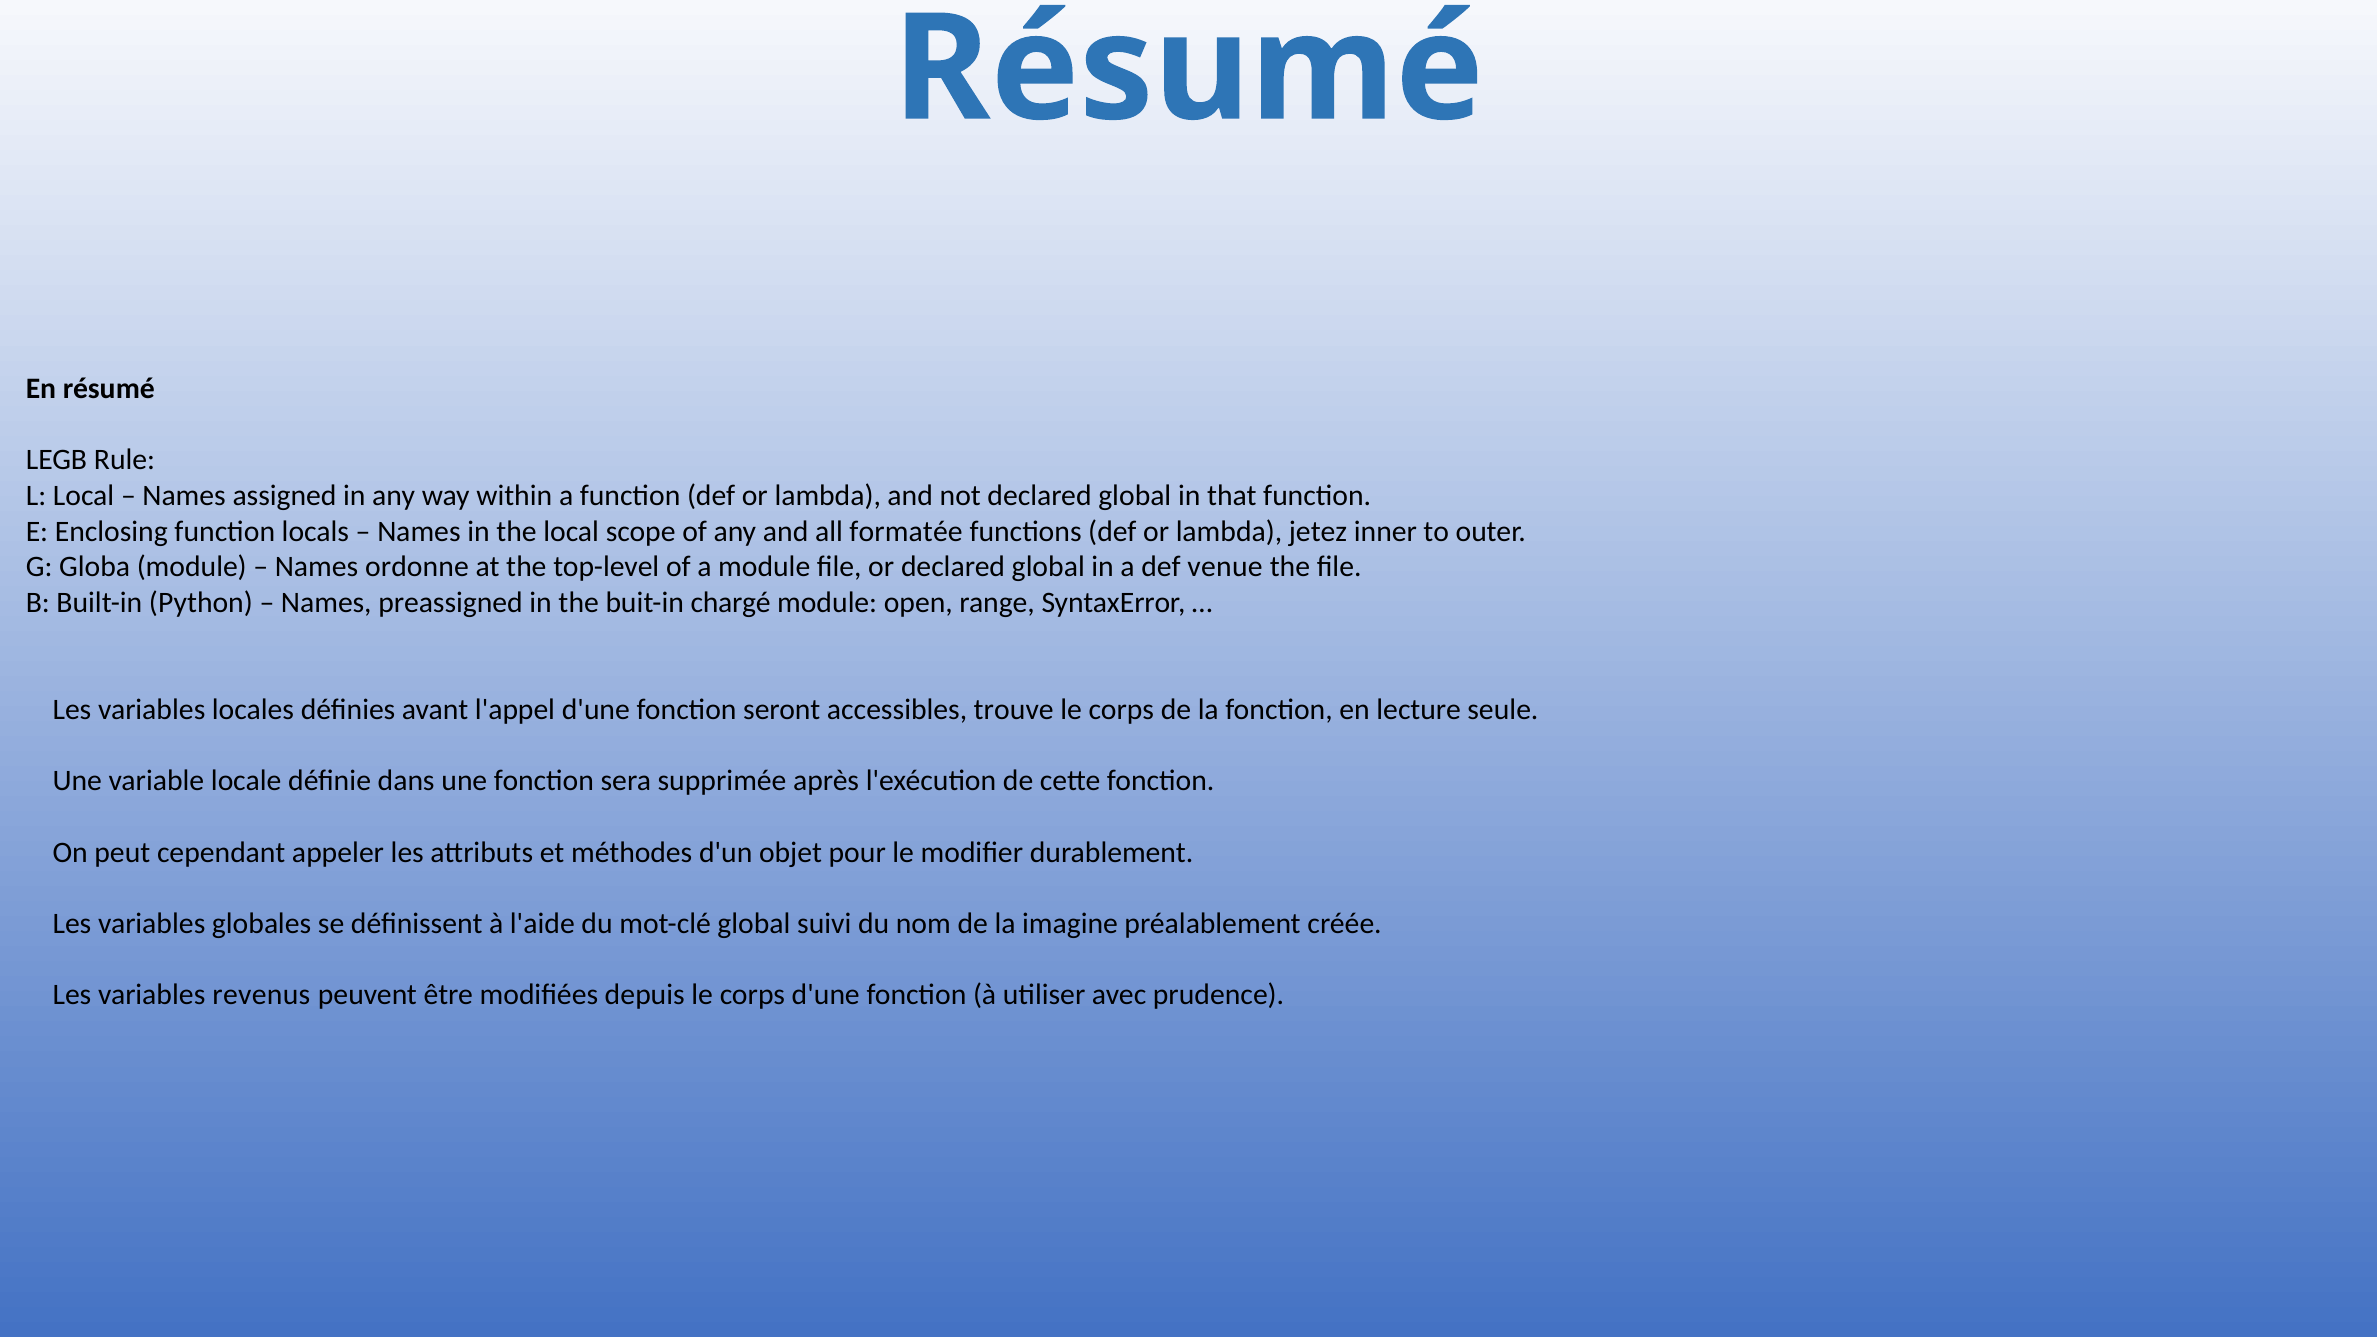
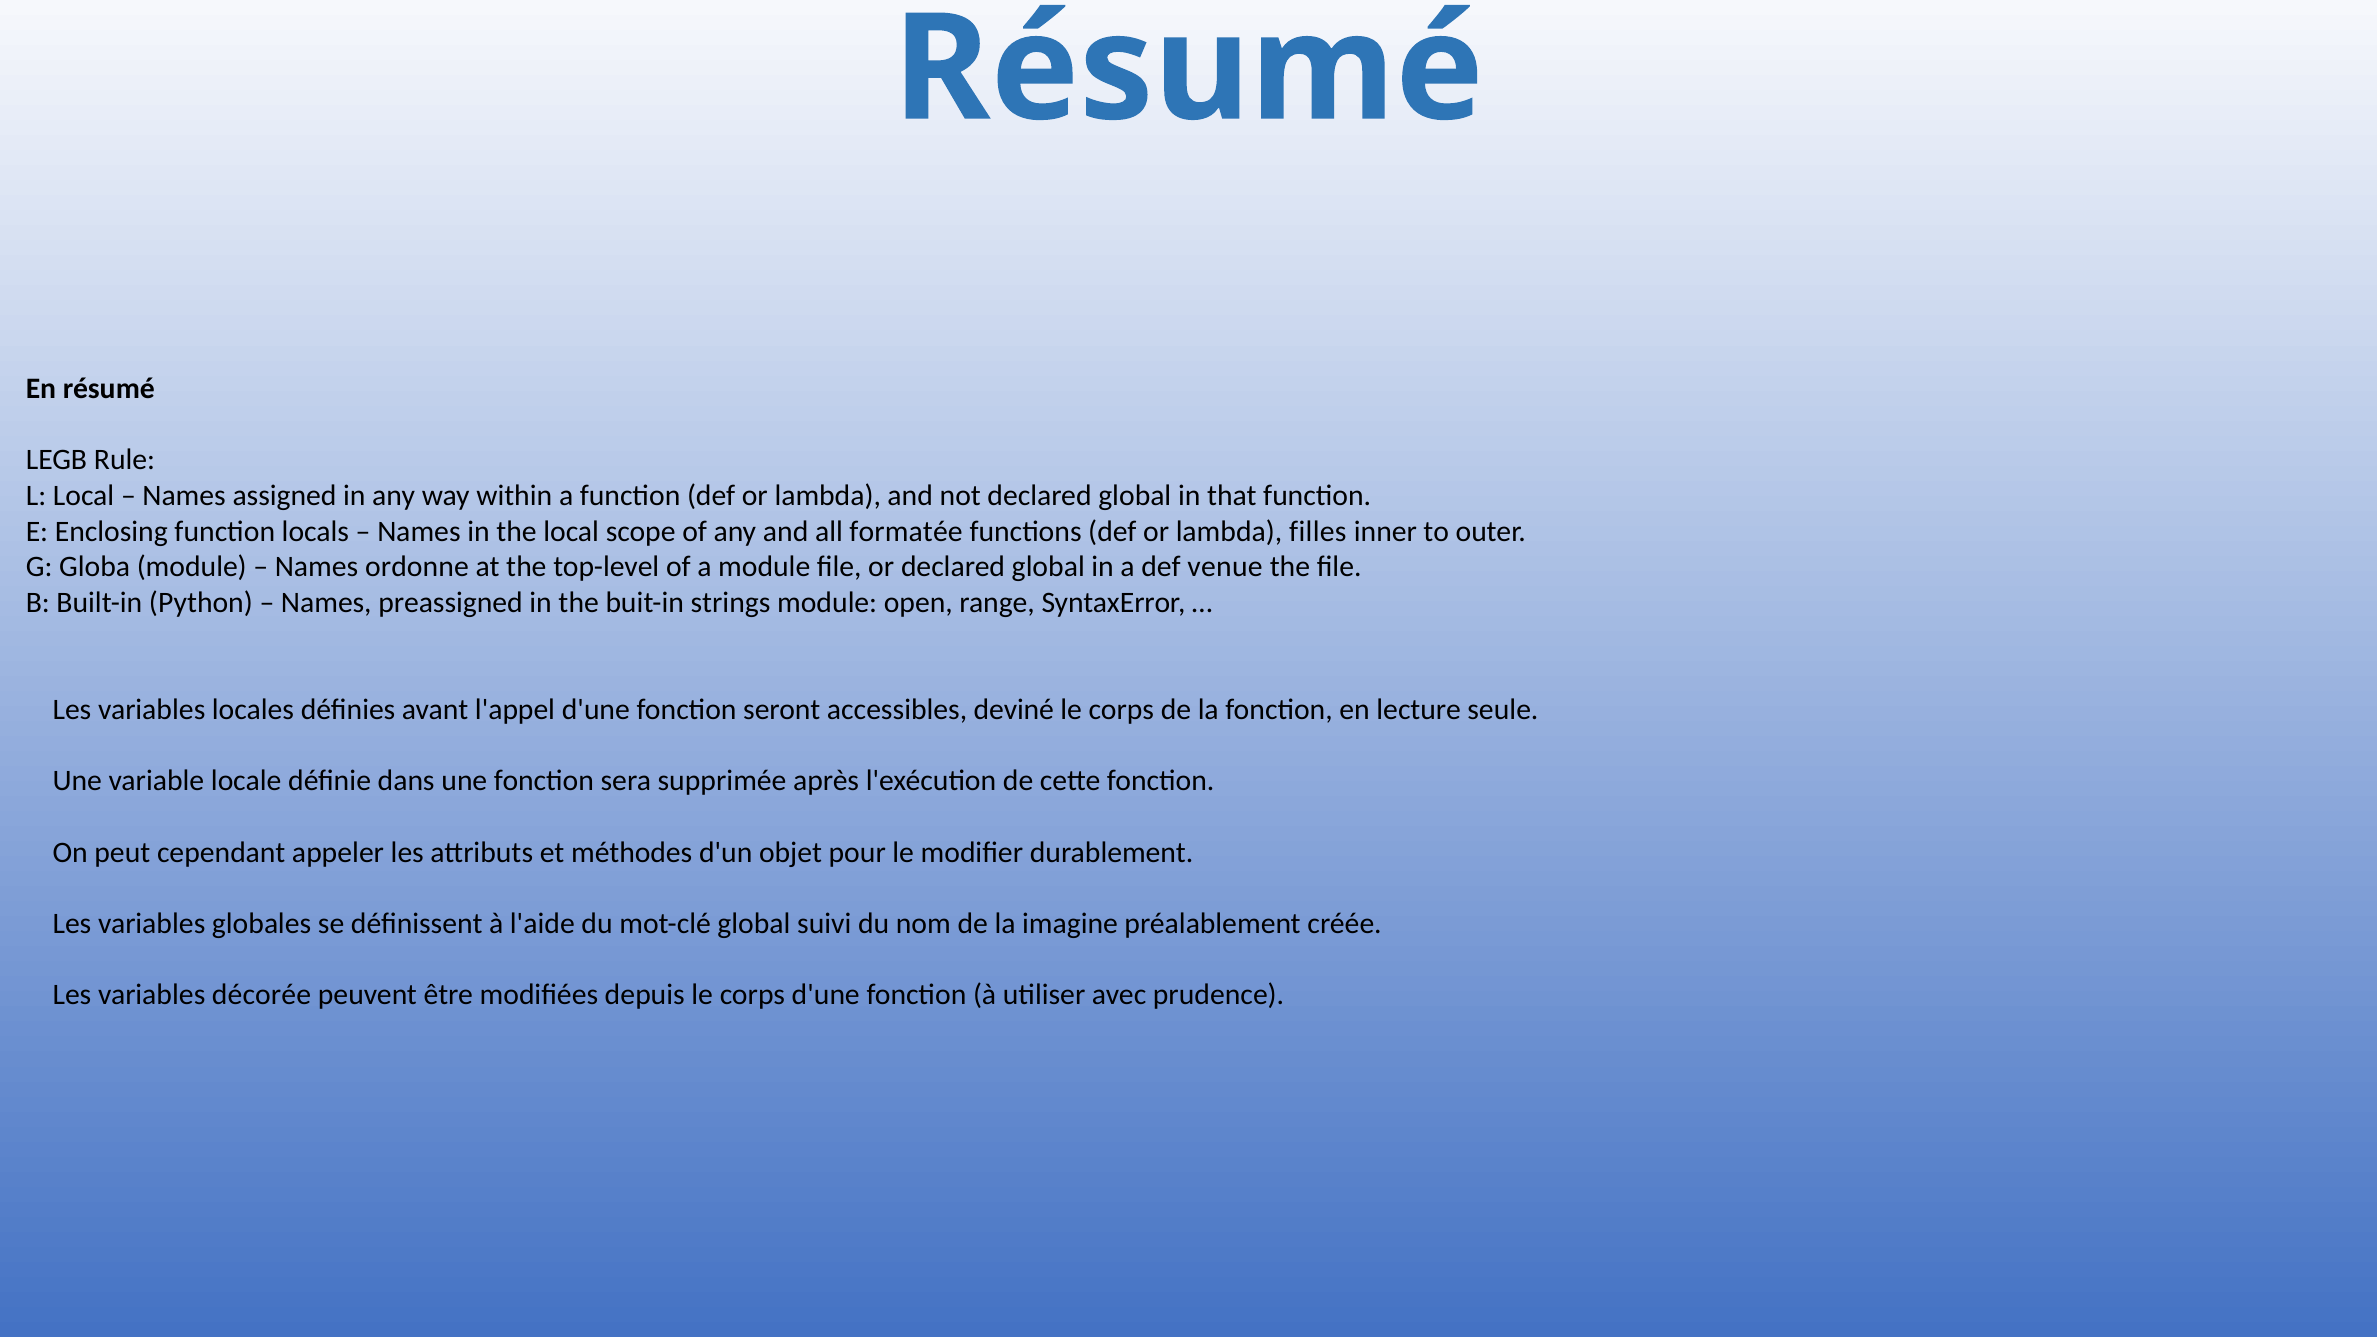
jetez: jetez -> filles
chargé: chargé -> strings
trouve: trouve -> deviné
revenus: revenus -> décorée
